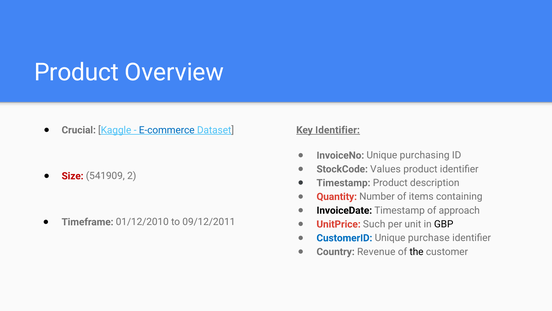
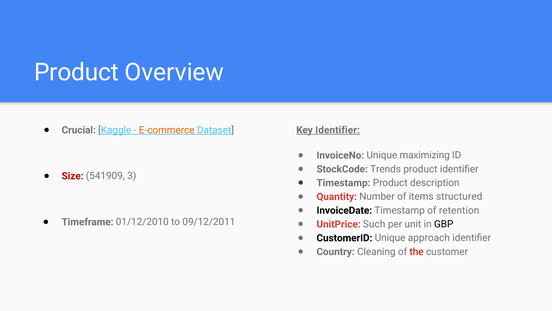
E-commerce colour: blue -> orange
purchasing: purchasing -> maximizing
Values: Values -> Trends
2: 2 -> 3
containing: containing -> structured
approach: approach -> retention
CustomerID colour: blue -> black
purchase: purchase -> approach
Revenue: Revenue -> Cleaning
the colour: black -> red
